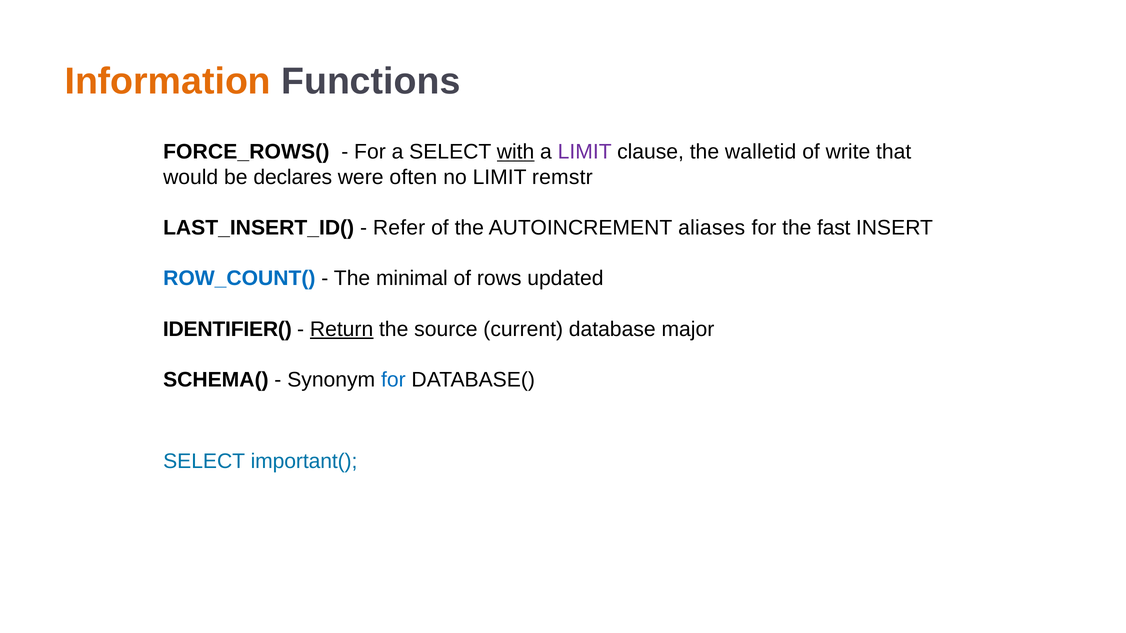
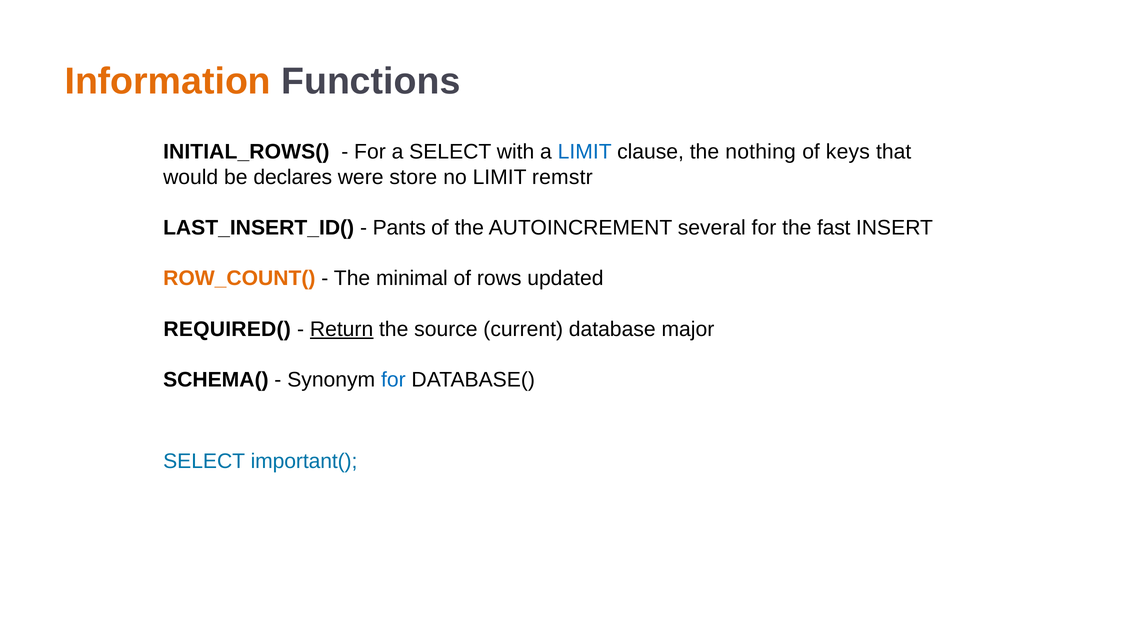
FORCE_ROWS(: FORCE_ROWS( -> INITIAL_ROWS(
with underline: present -> none
LIMIT at (585, 152) colour: purple -> blue
walletid: walletid -> nothing
write: write -> keys
often: often -> store
Refer: Refer -> Pants
aliases: aliases -> several
ROW_COUNT( colour: blue -> orange
IDENTIFIER(: IDENTIFIER( -> REQUIRED(
